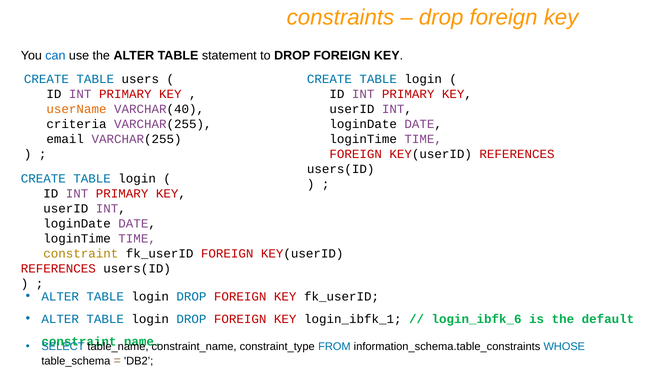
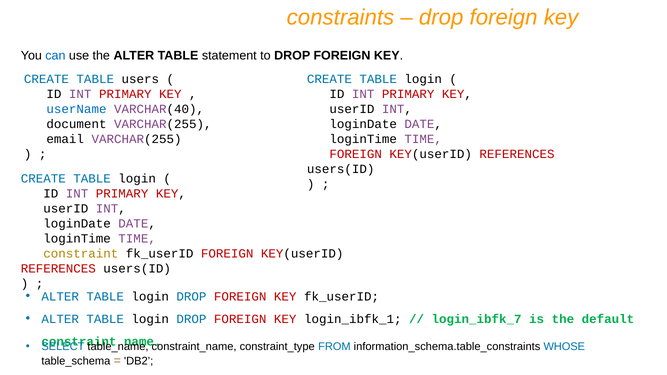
userName colour: orange -> blue
criteria: criteria -> document
login_ibfk_6: login_ibfk_6 -> login_ibfk_7
